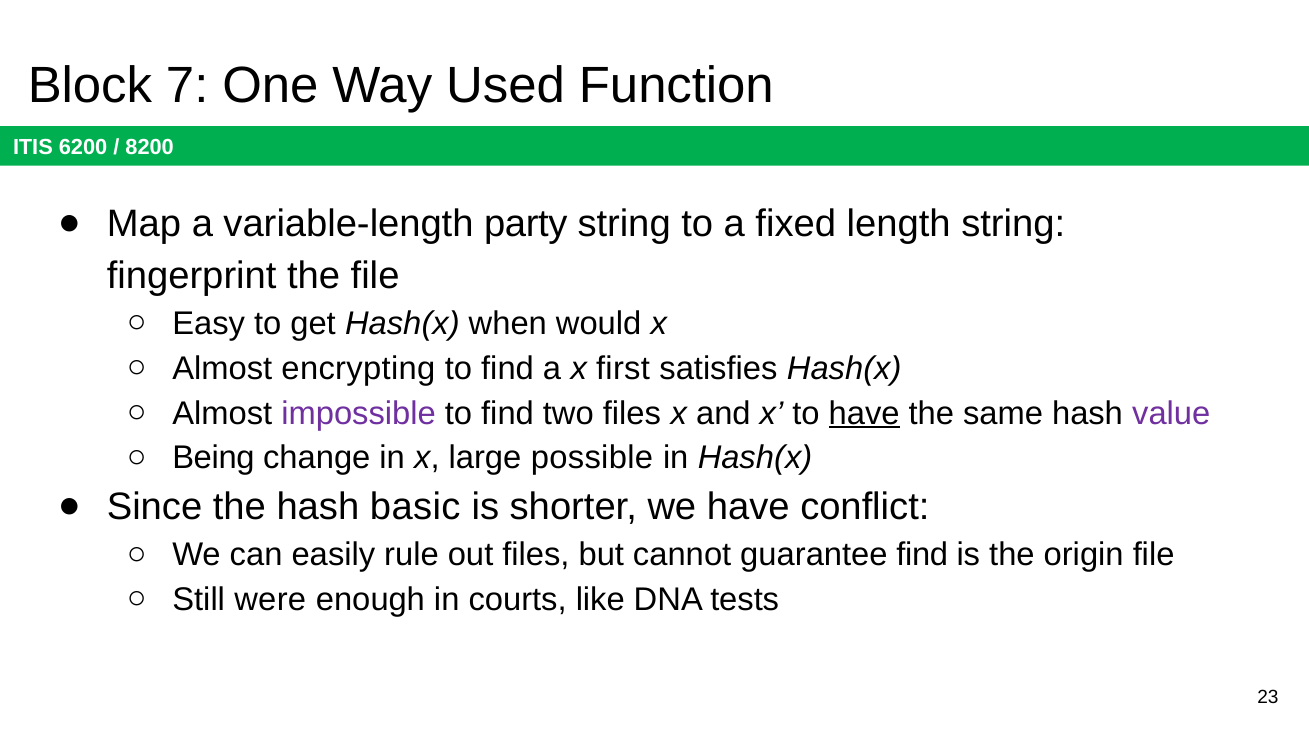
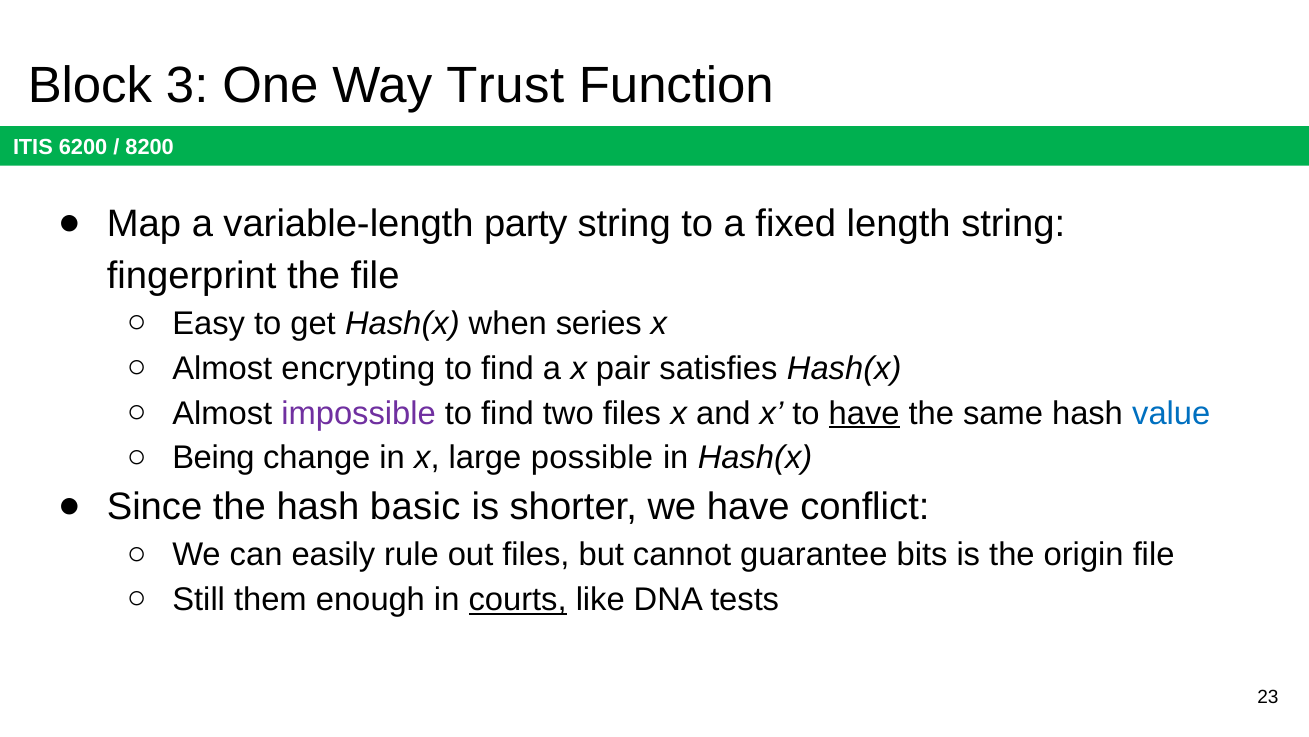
7: 7 -> 3
Used: Used -> Trust
would: would -> series
first: first -> pair
value colour: purple -> blue
guarantee find: find -> bits
were: were -> them
courts underline: none -> present
